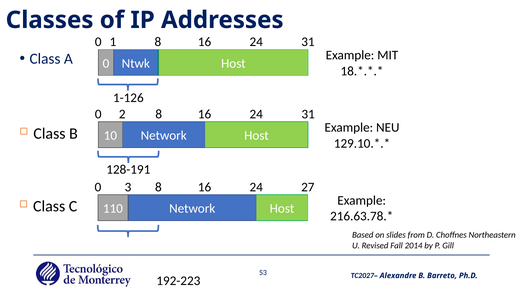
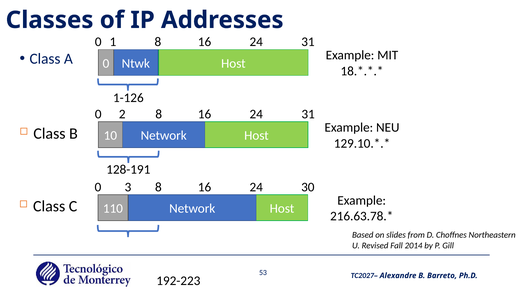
27: 27 -> 30
